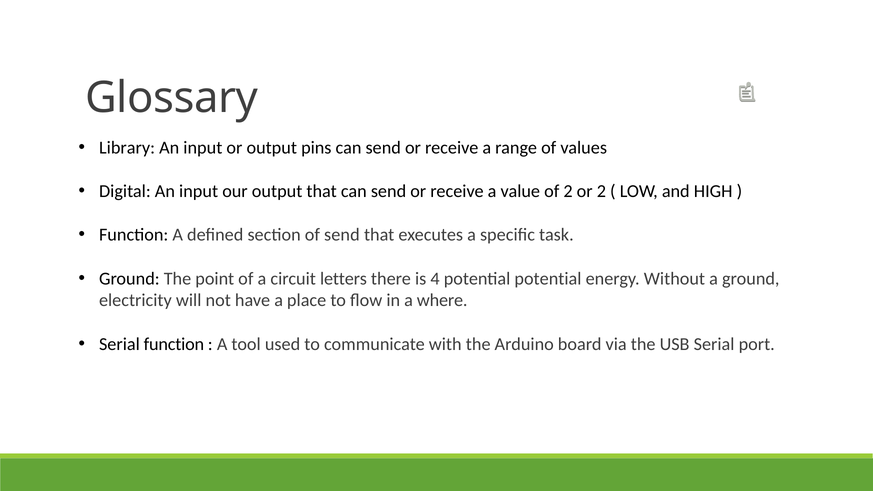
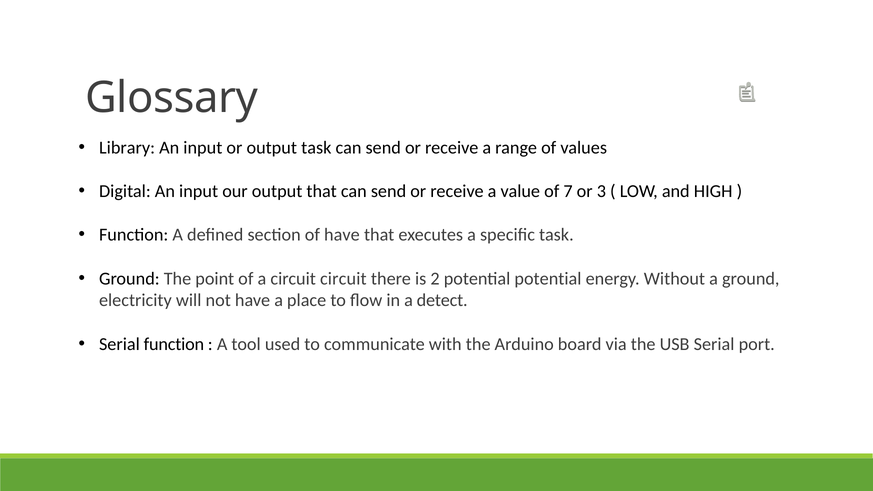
output pins: pins -> task
of 2: 2 -> 7
or 2: 2 -> 3
of send: send -> have
circuit letters: letters -> circuit
4: 4 -> 2
where: where -> detect
